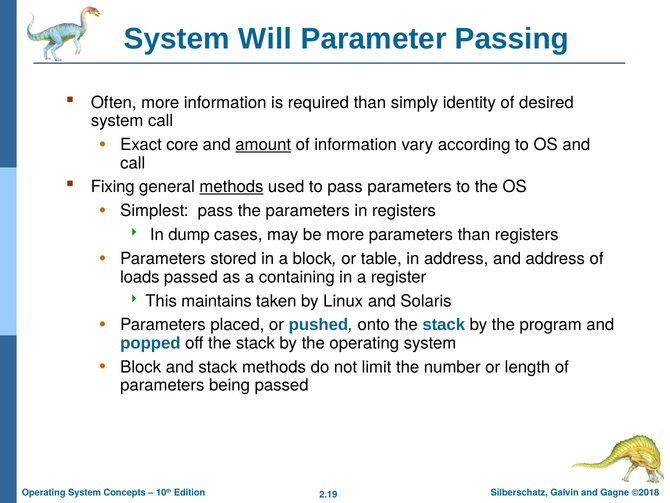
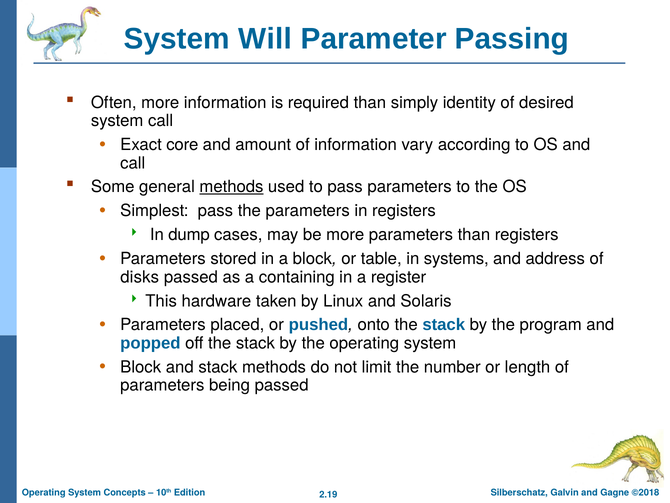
amount underline: present -> none
Fixing: Fixing -> Some
in address: address -> systems
loads: loads -> disks
maintains: maintains -> hardware
